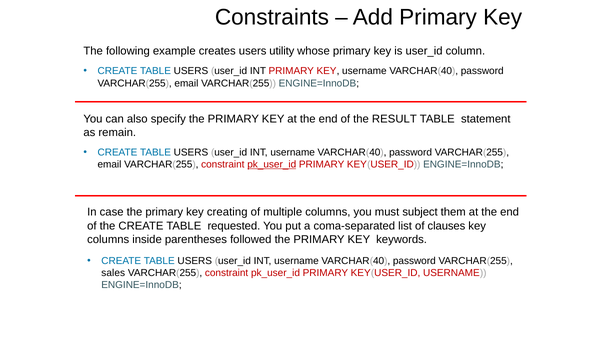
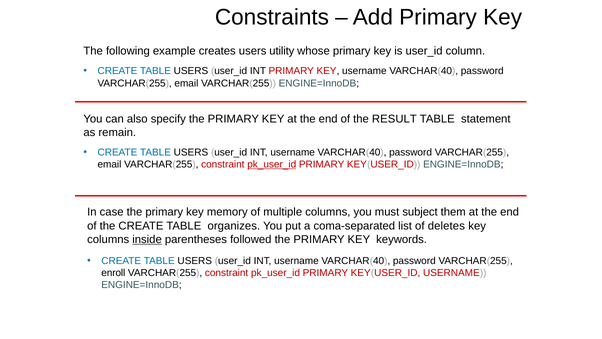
creating: creating -> memory
requested: requested -> organizes
clauses: clauses -> deletes
inside underline: none -> present
sales: sales -> enroll
